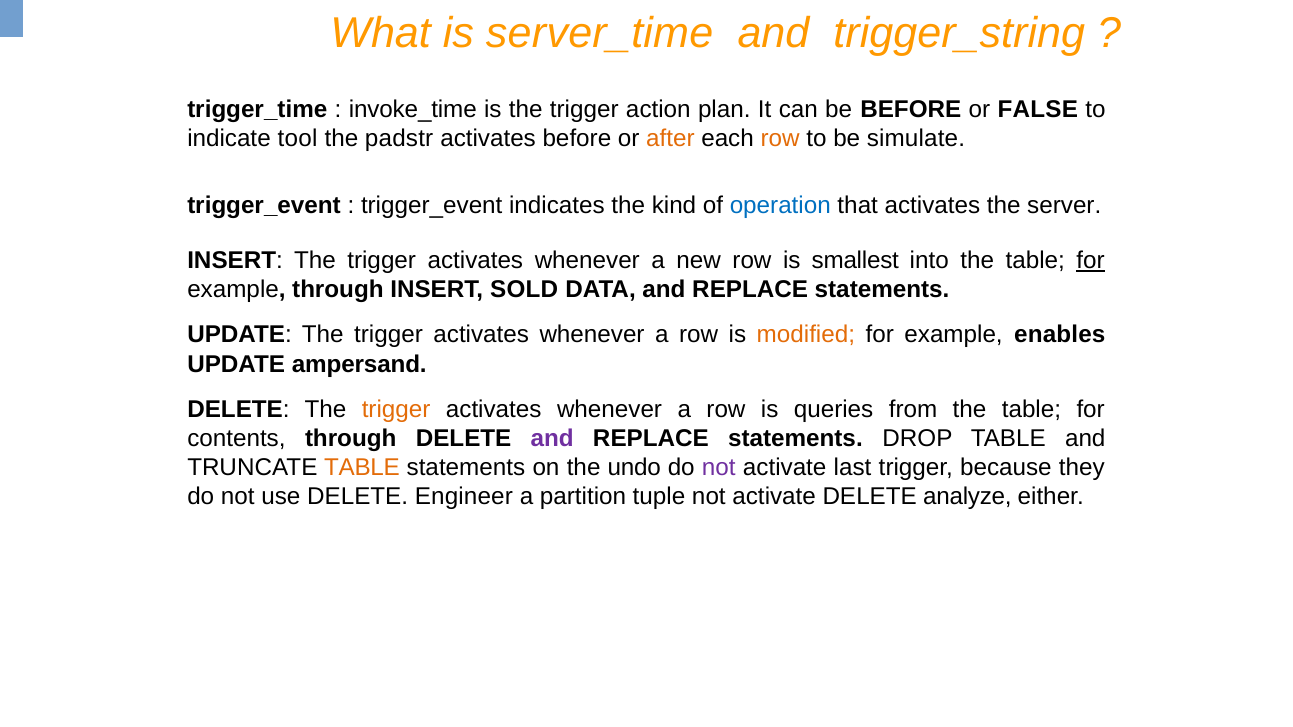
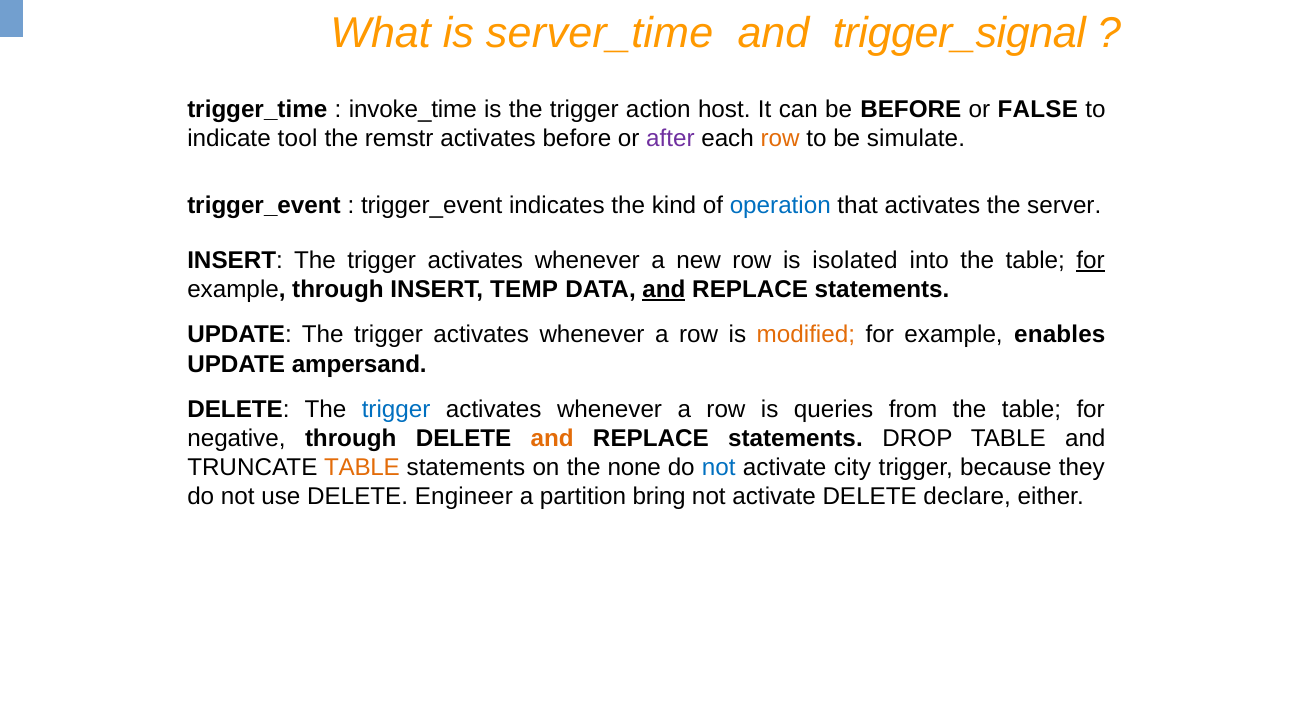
trigger_string: trigger_string -> trigger_signal
plan: plan -> host
padstr: padstr -> remstr
after colour: orange -> purple
smallest: smallest -> isolated
SOLD: SOLD -> TEMP
and at (664, 290) underline: none -> present
trigger at (396, 409) colour: orange -> blue
contents: contents -> negative
and at (552, 439) colour: purple -> orange
undo: undo -> none
not at (719, 468) colour: purple -> blue
last: last -> city
tuple: tuple -> bring
analyze: analyze -> declare
